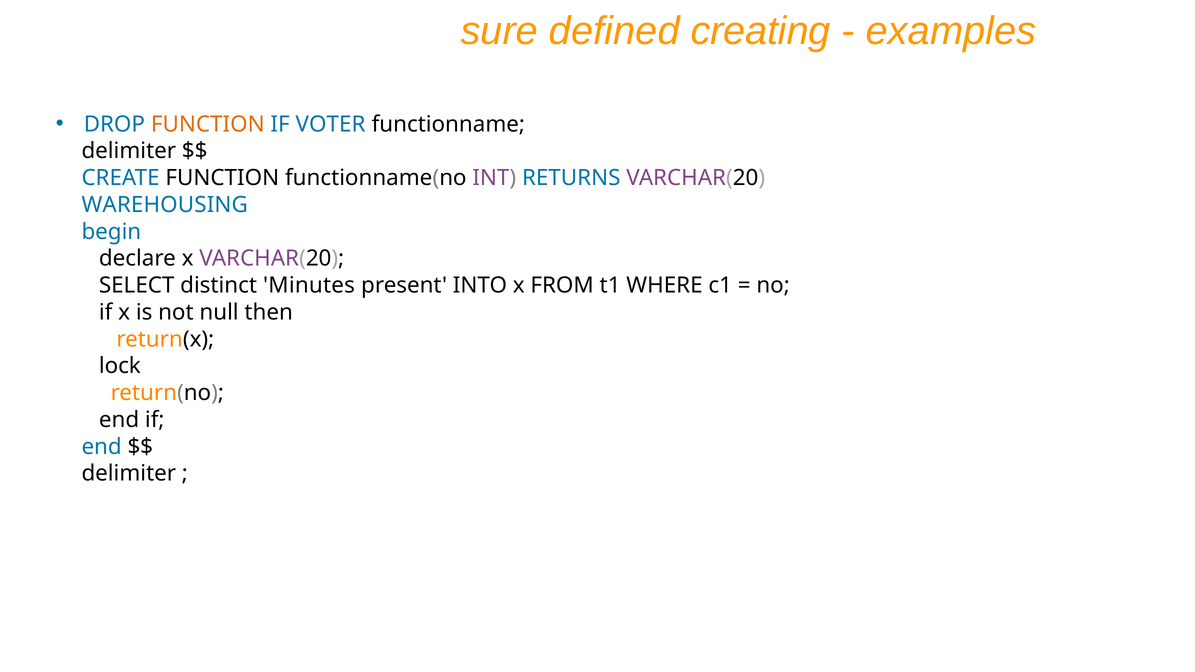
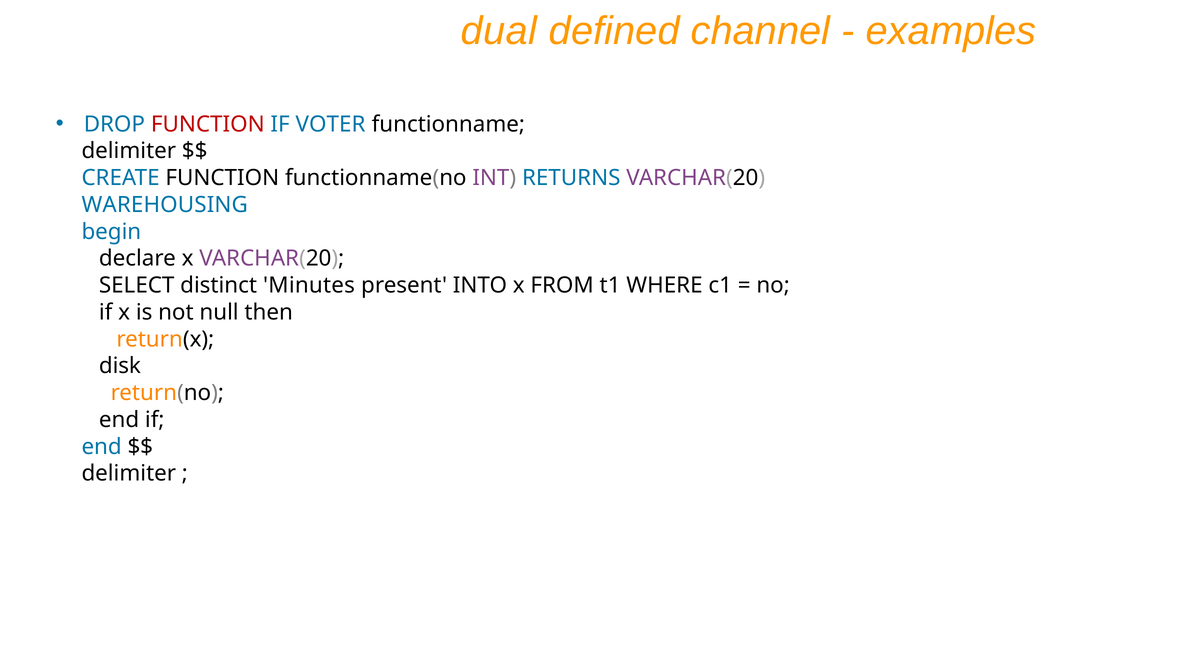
sure: sure -> dual
creating: creating -> channel
FUNCTION at (208, 124) colour: orange -> red
lock: lock -> disk
